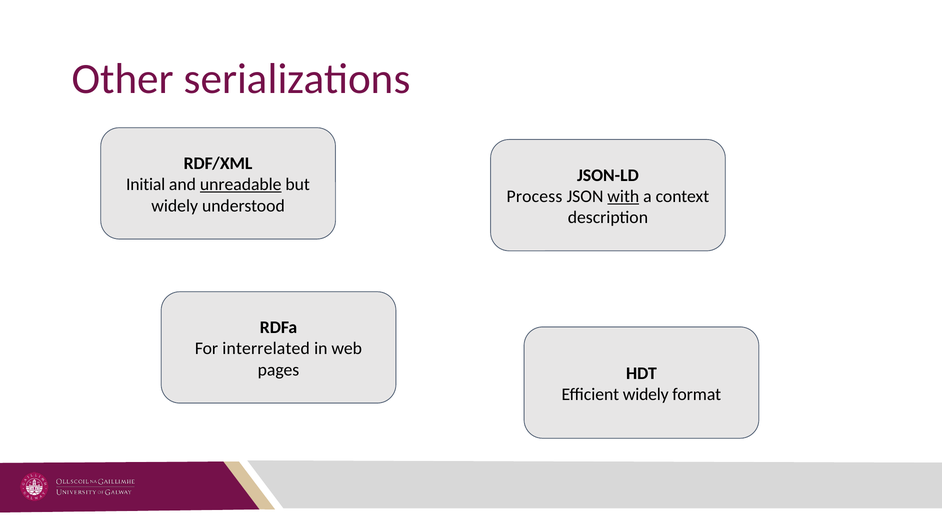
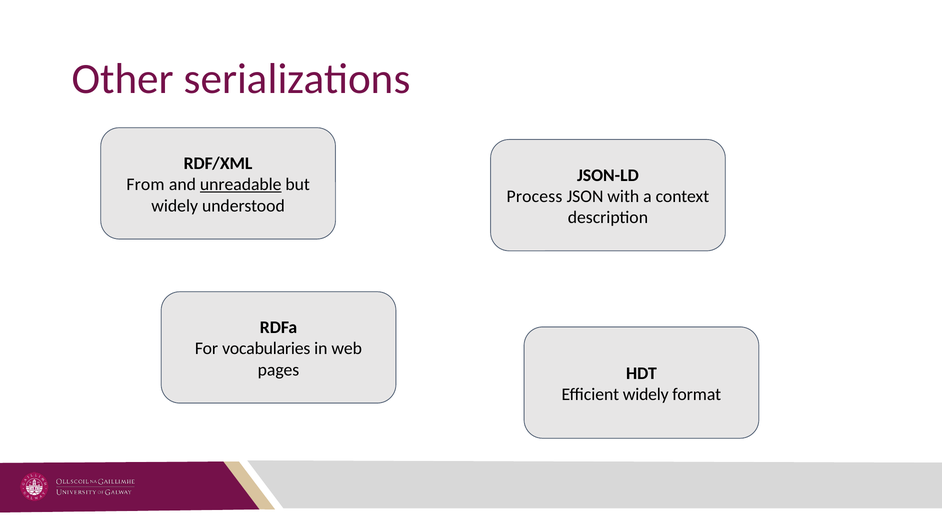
Initial: Initial -> From
with underline: present -> none
interrelated: interrelated -> vocabularies
